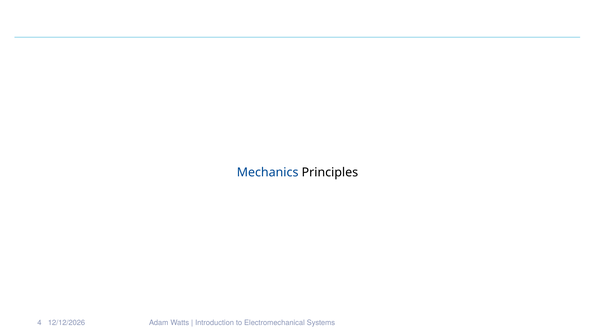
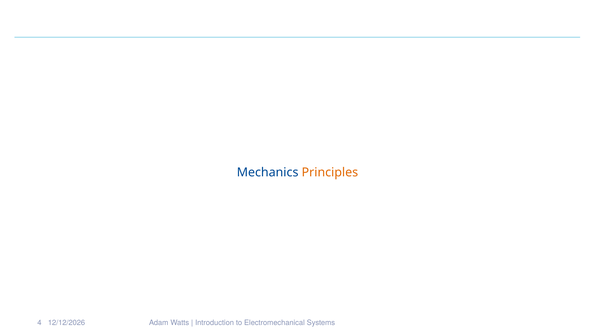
Principles colour: black -> orange
